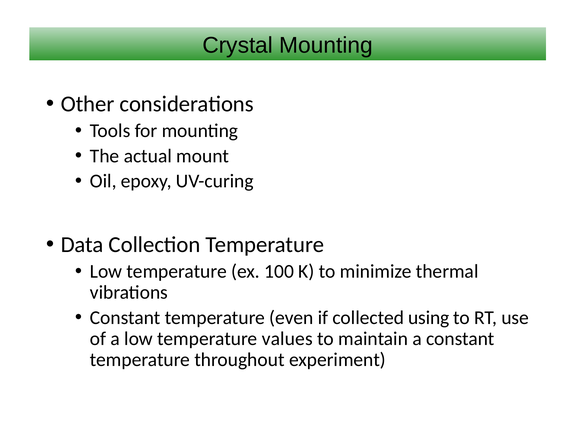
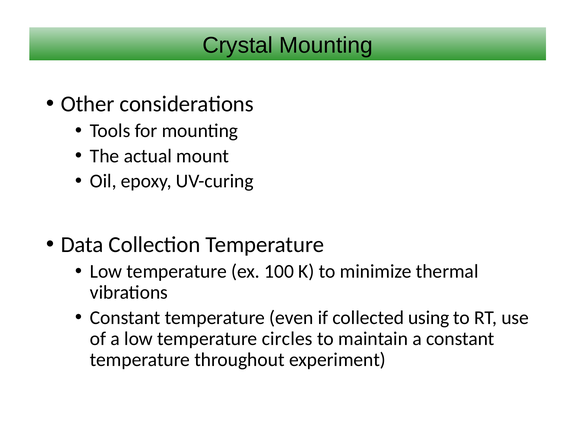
values: values -> circles
